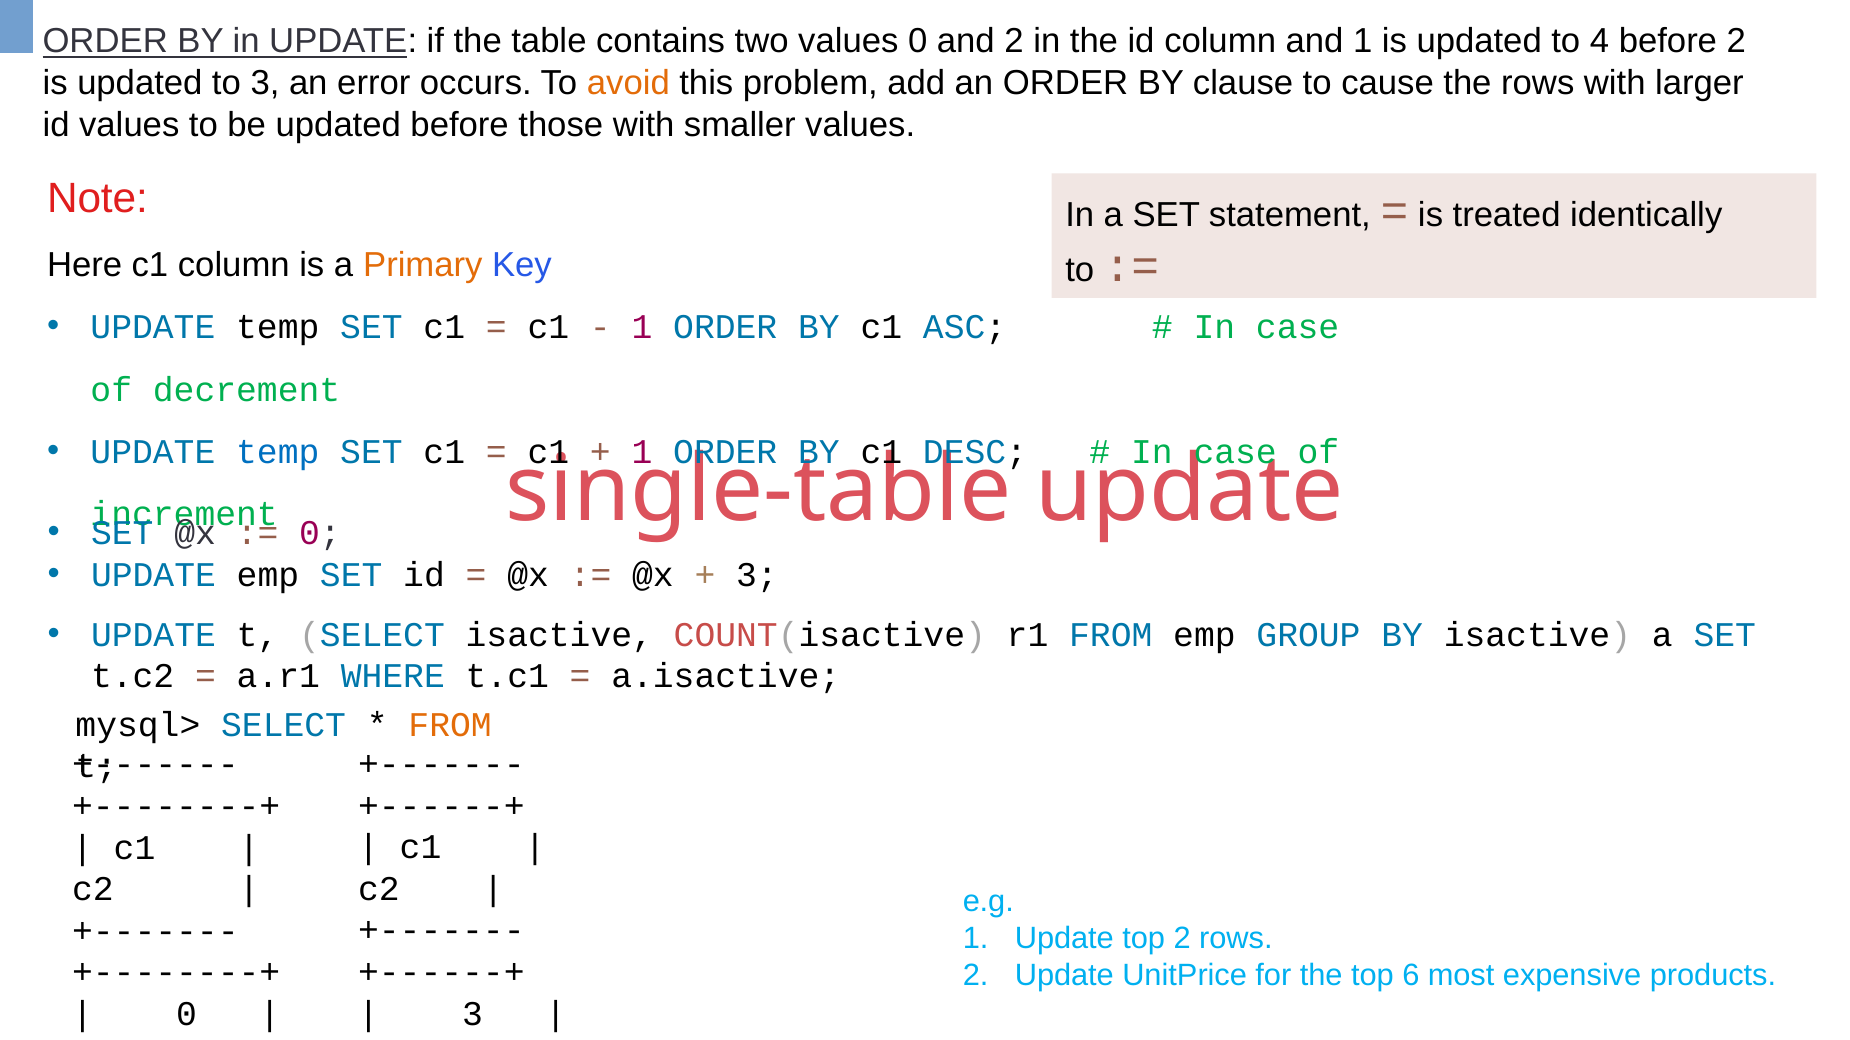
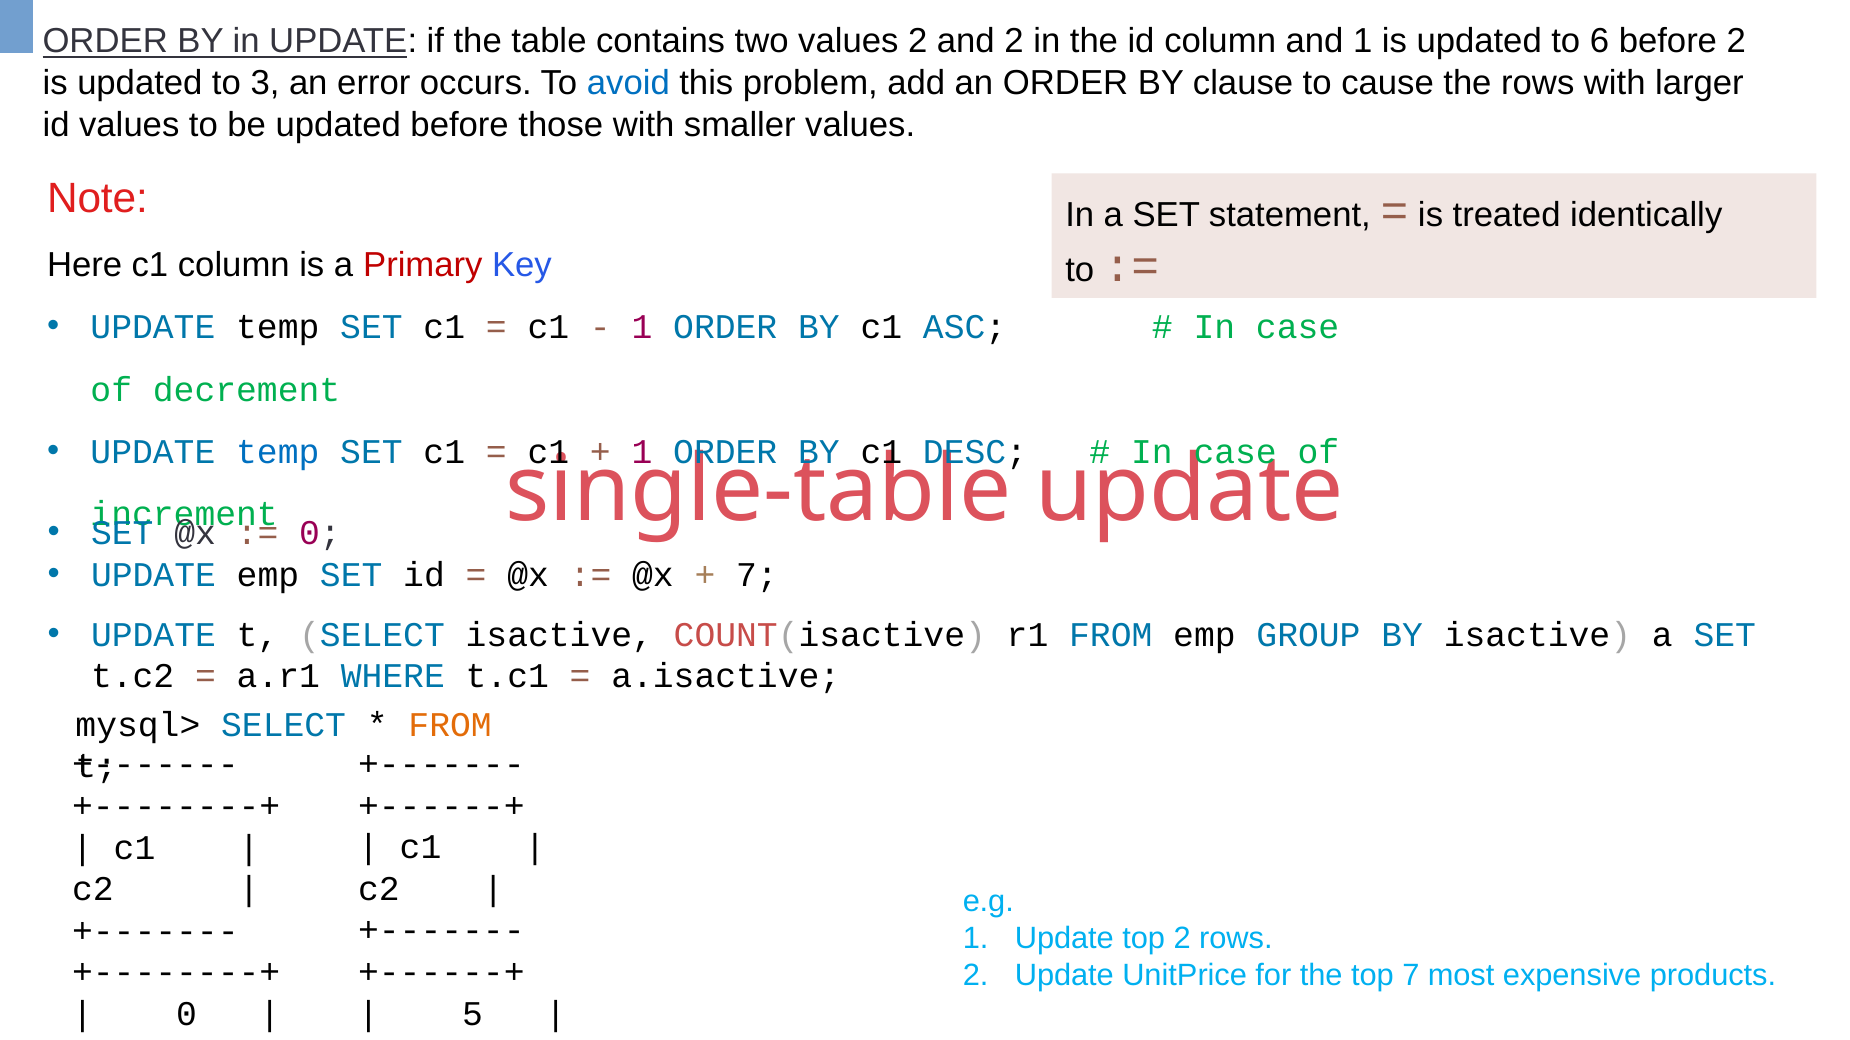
values 0: 0 -> 2
to 4: 4 -> 6
avoid colour: orange -> blue
Primary colour: orange -> red
3 at (757, 575): 3 -> 7
top 6: 6 -> 7
3 at (473, 1014): 3 -> 5
